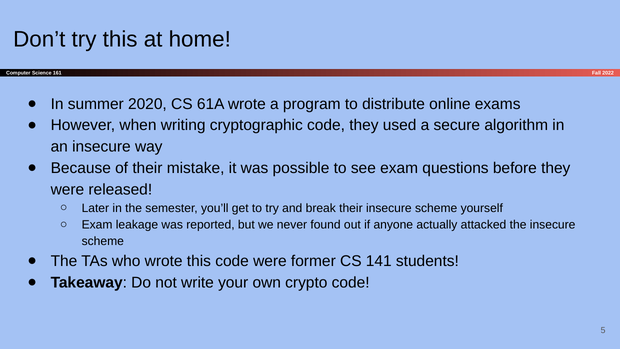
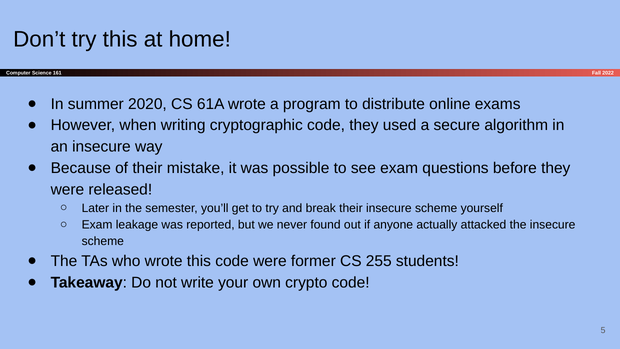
141: 141 -> 255
